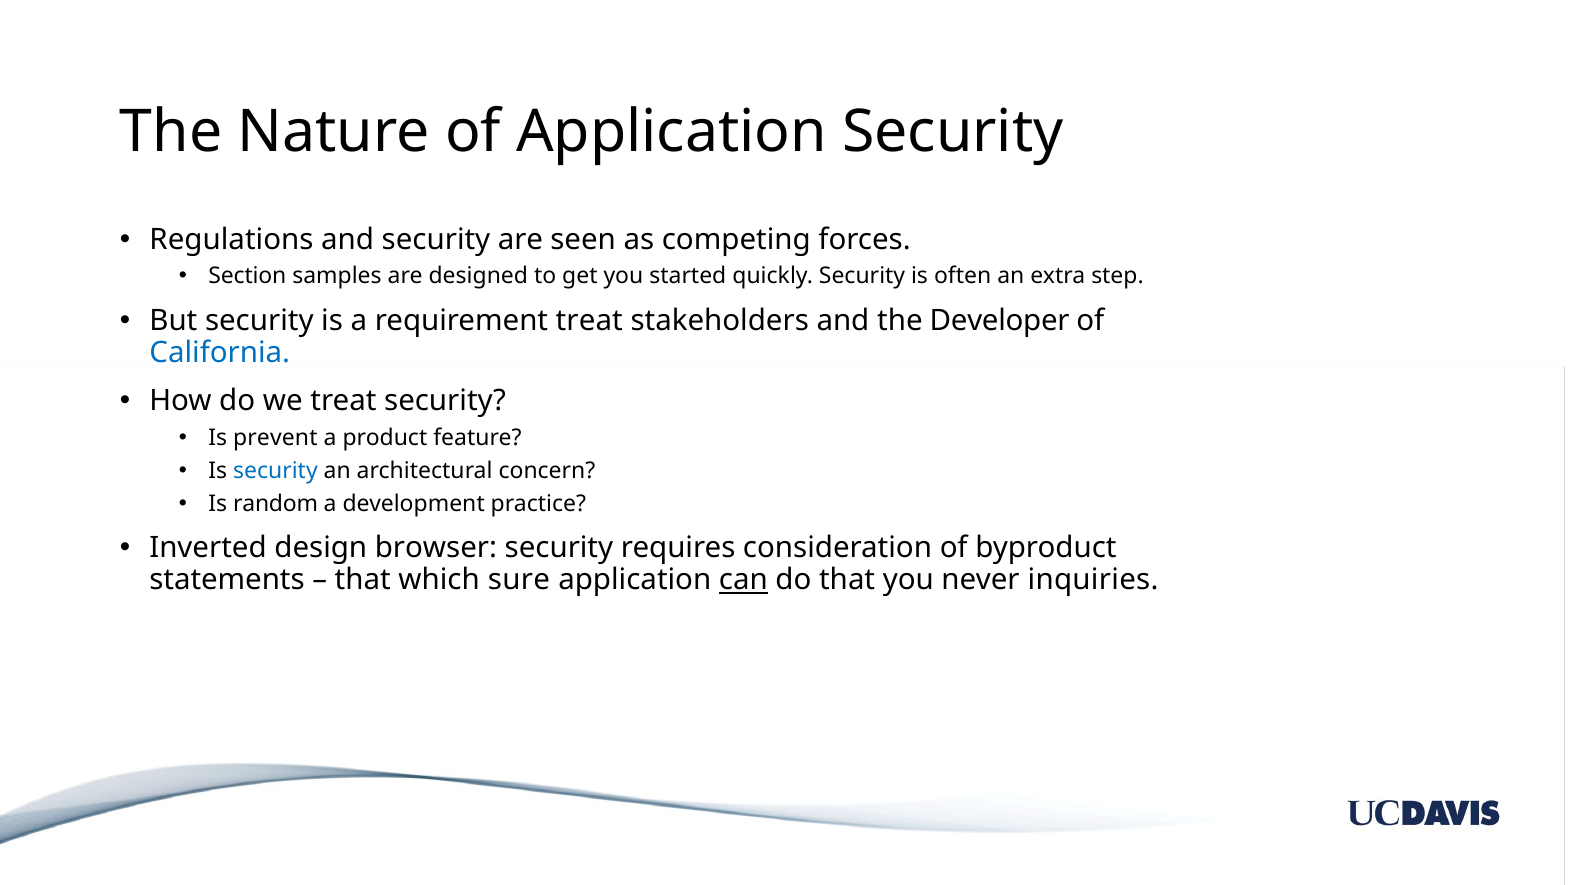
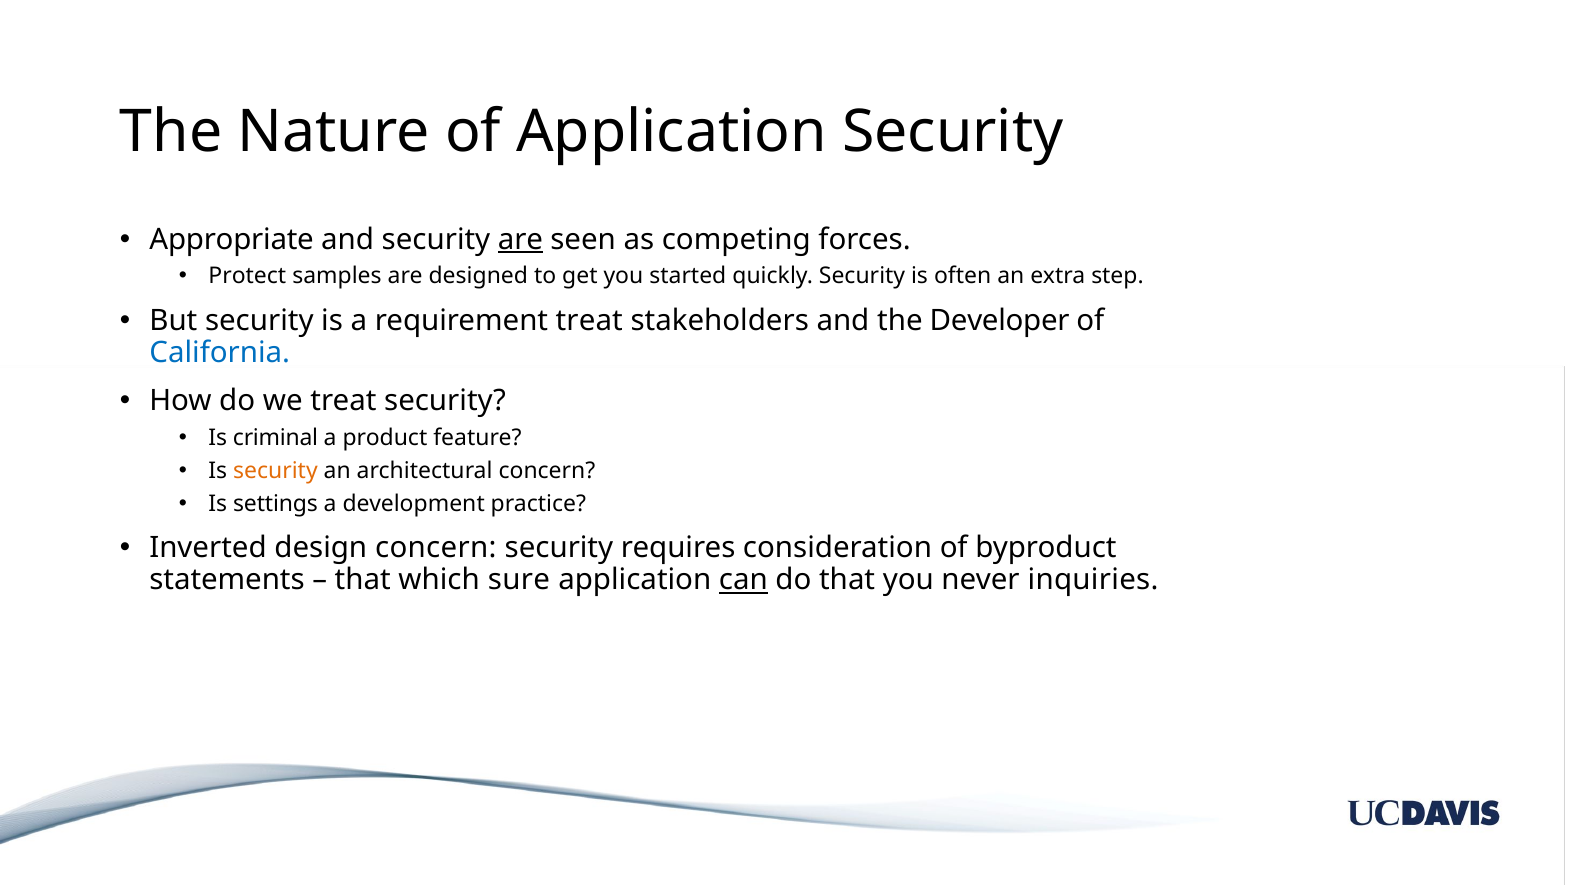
Regulations: Regulations -> Appropriate
are at (520, 240) underline: none -> present
Section: Section -> Protect
prevent: prevent -> criminal
security at (275, 470) colour: blue -> orange
random: random -> settings
design browser: browser -> concern
